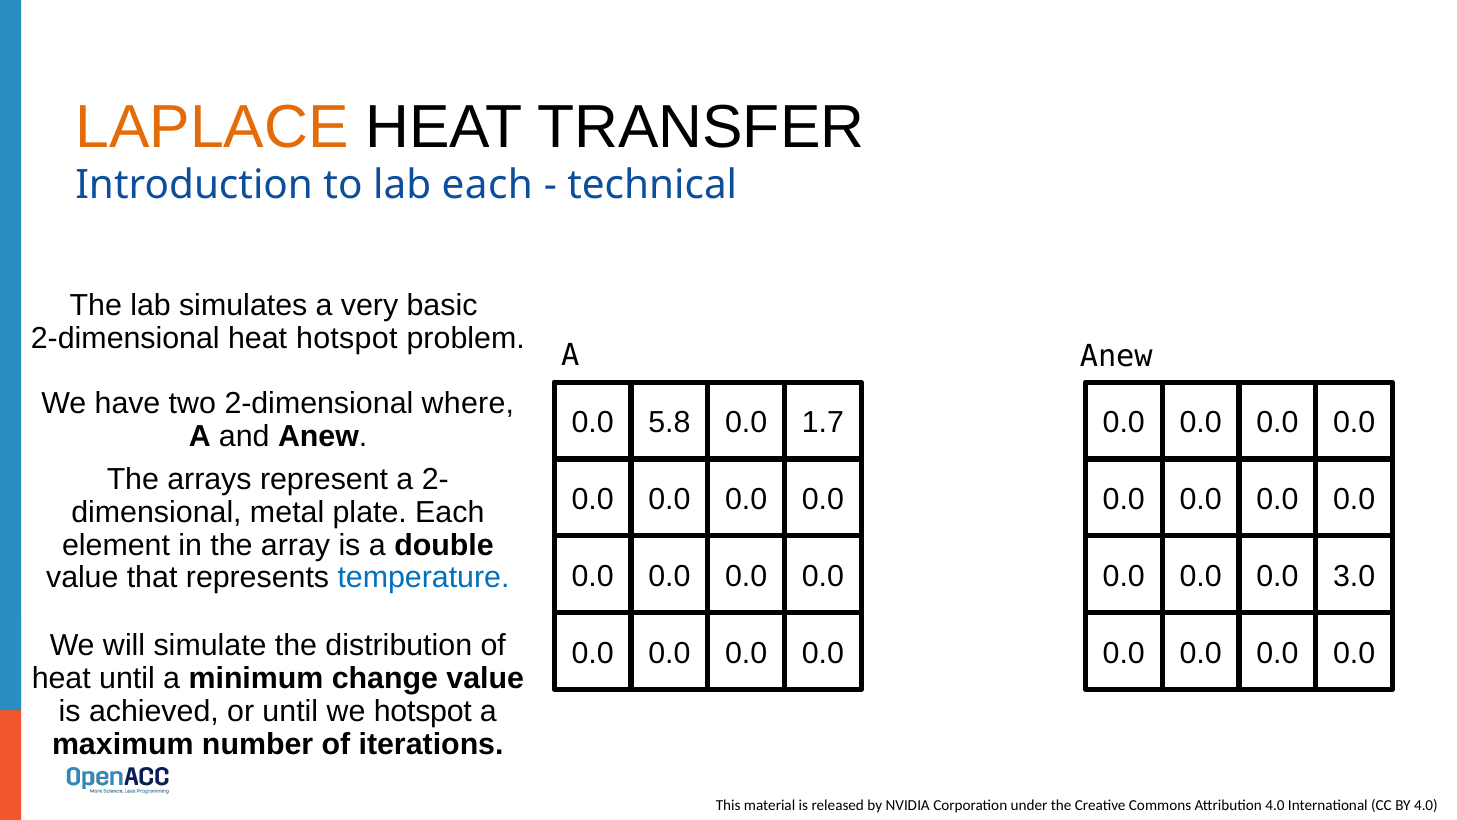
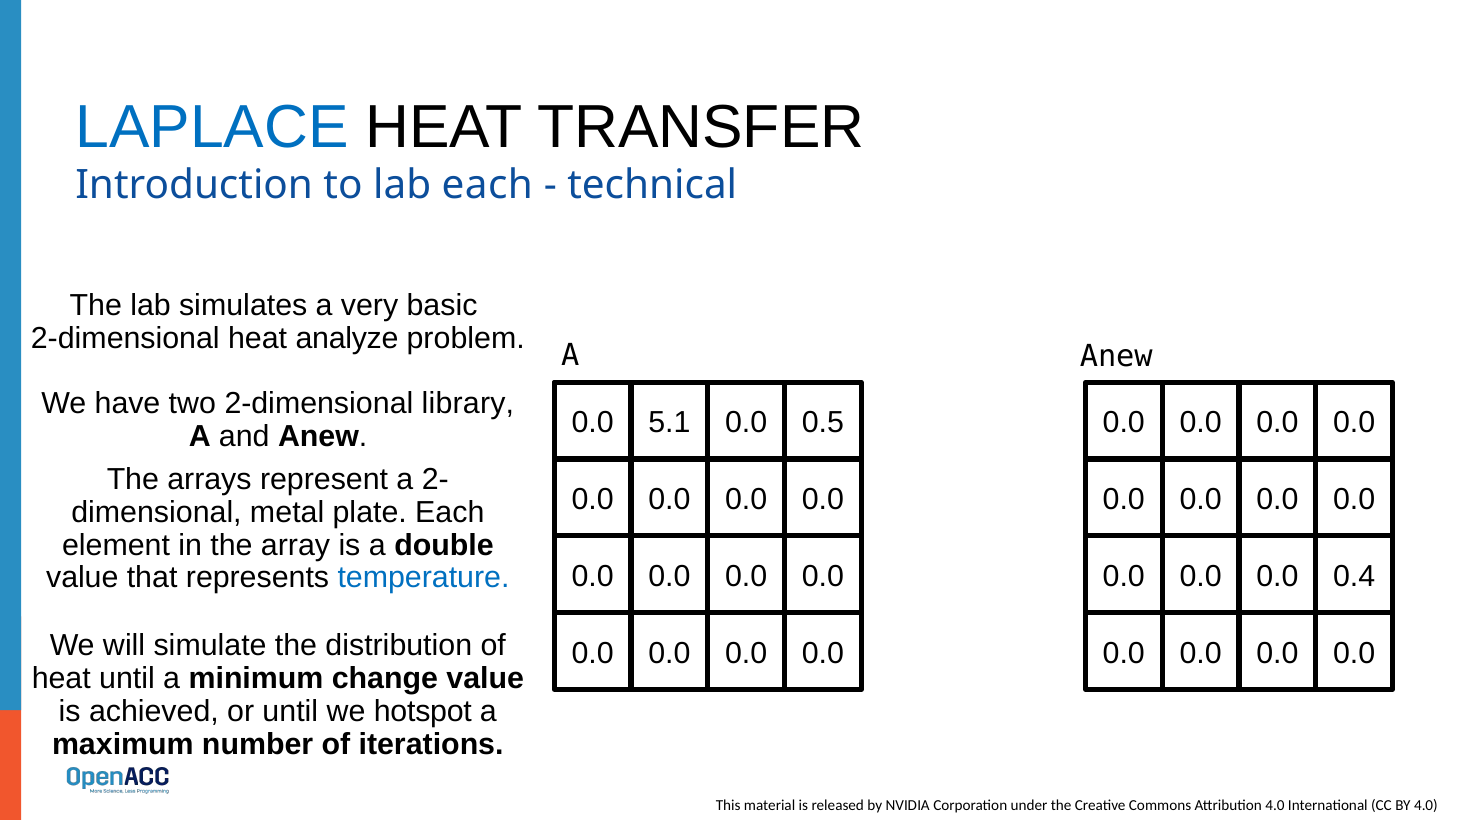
LAPLACE colour: orange -> blue
heat hotspot: hotspot -> analyze
where: where -> library
5.8: 5.8 -> 5.1
1.7: 1.7 -> 0.5
3.0: 3.0 -> 0.4
